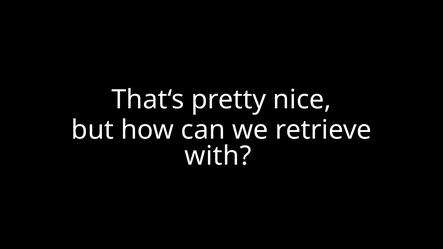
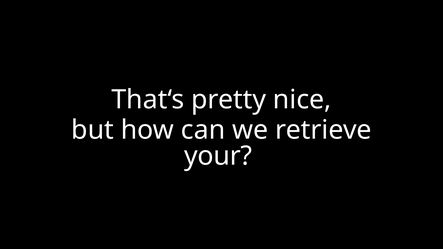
with: with -> your
